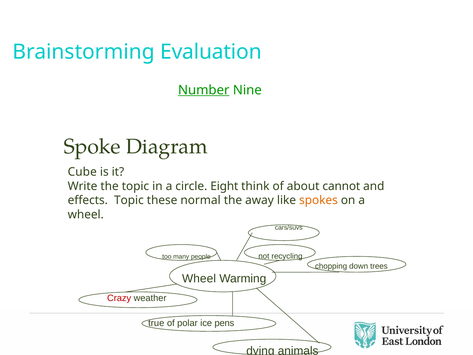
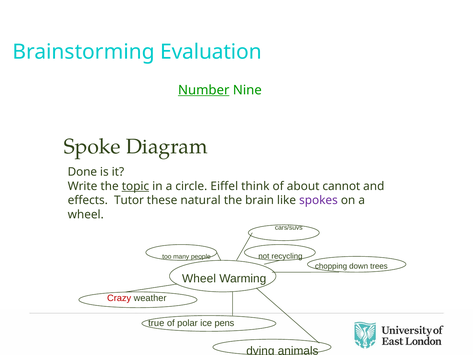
Cube: Cube -> Done
topic at (135, 186) underline: none -> present
Eight: Eight -> Eiffel
effects Topic: Topic -> Tutor
normal: normal -> natural
away: away -> brain
spokes colour: orange -> purple
